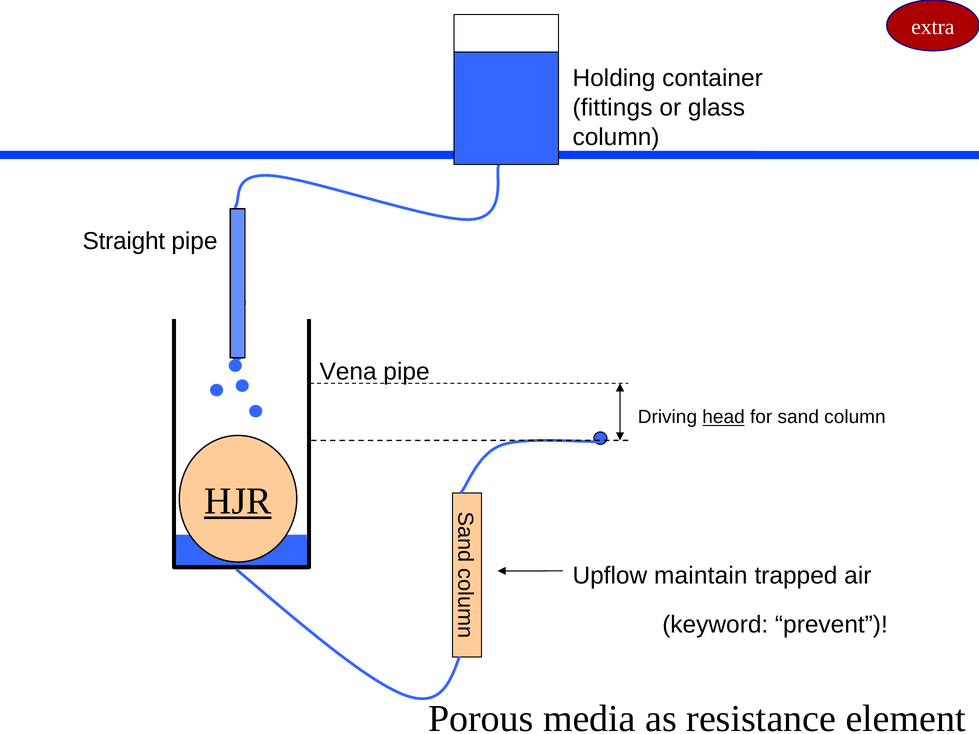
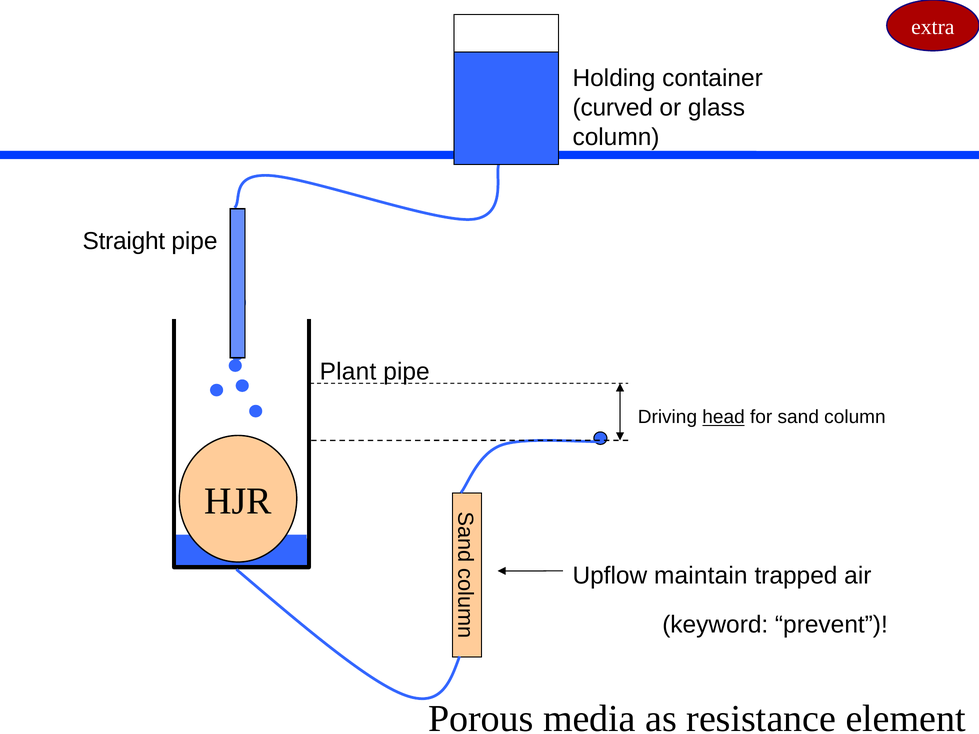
fittings: fittings -> curved
Vena: Vena -> Plant
HJR underline: present -> none
